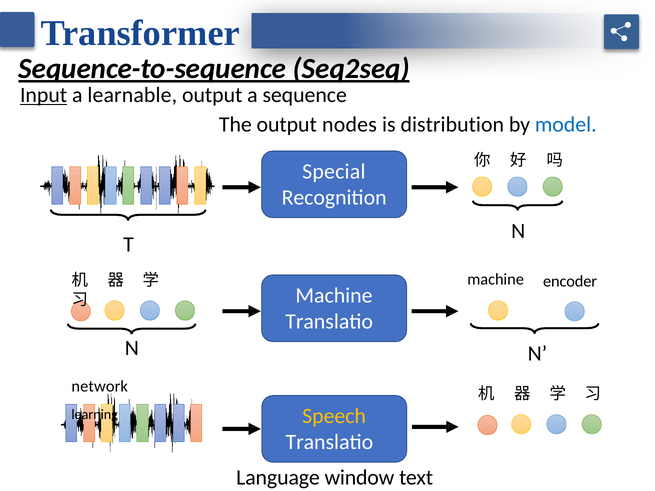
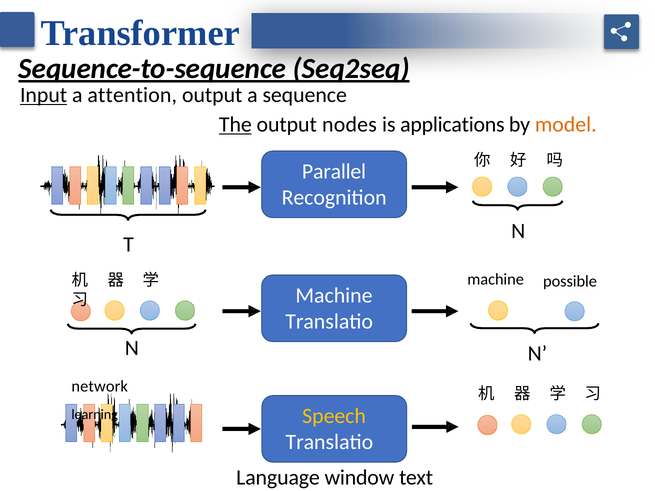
learnable: learnable -> attention
The underline: none -> present
distribution: distribution -> applications
model colour: blue -> orange
Special: Special -> Parallel
encoder: encoder -> possible
